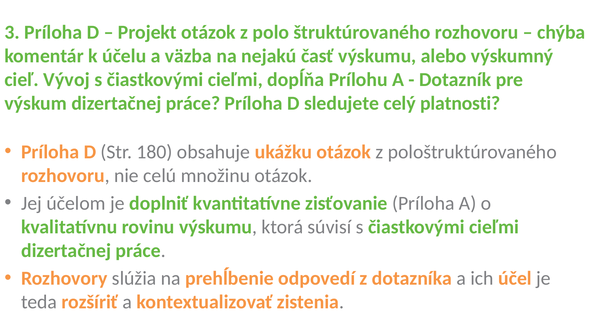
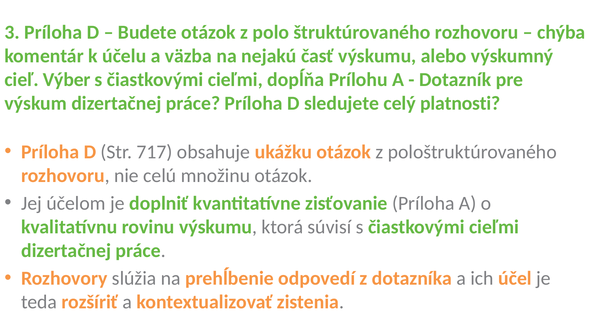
Projekt: Projekt -> Budete
Vývoj: Vývoj -> Výber
180: 180 -> 717
